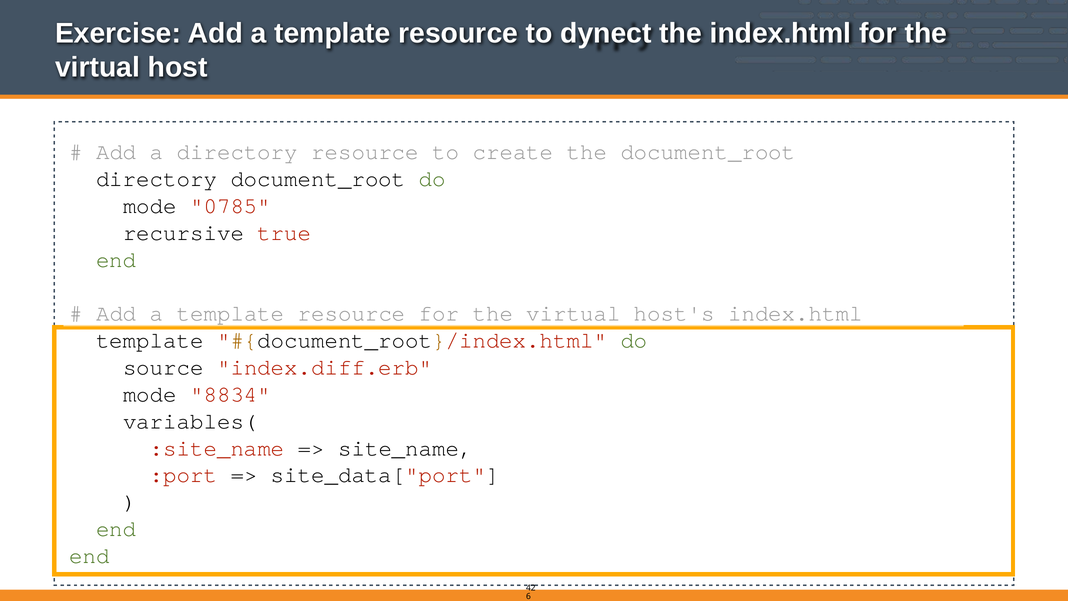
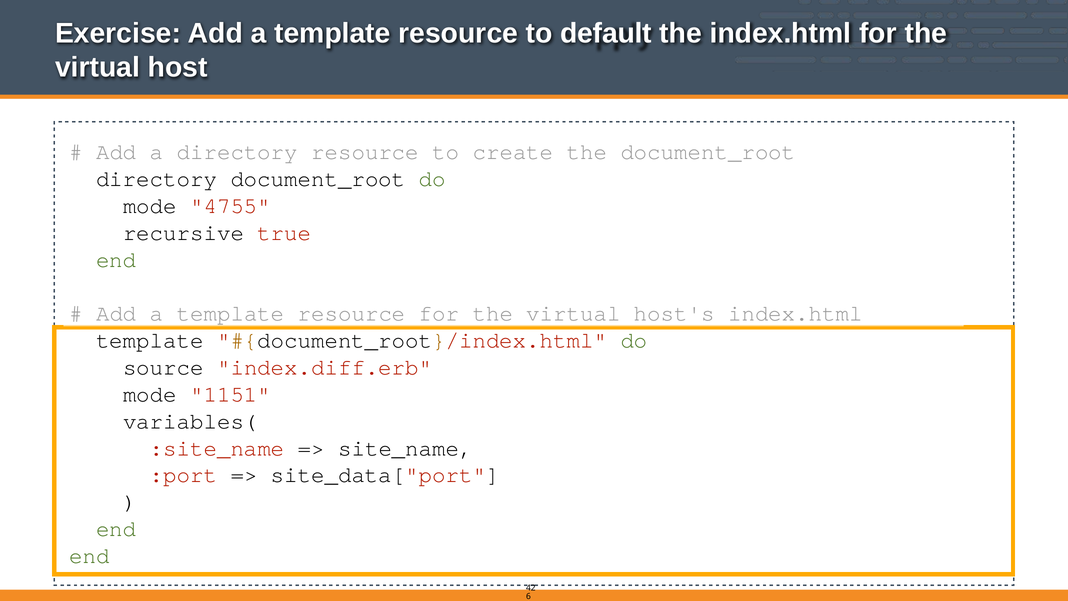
dynect: dynect -> default
0785: 0785 -> 4755
8834: 8834 -> 1151
